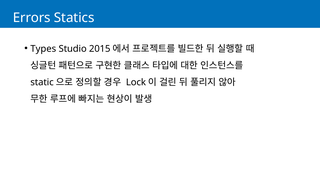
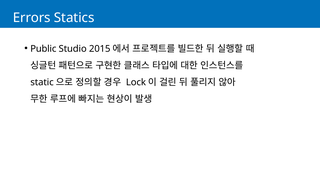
Types: Types -> Public
